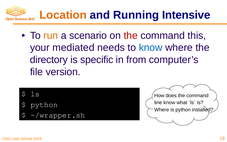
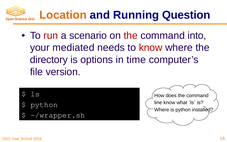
Intensive: Intensive -> Question
run colour: orange -> red
this: this -> into
know at (151, 48) colour: blue -> red
specific: specific -> options
from: from -> time
